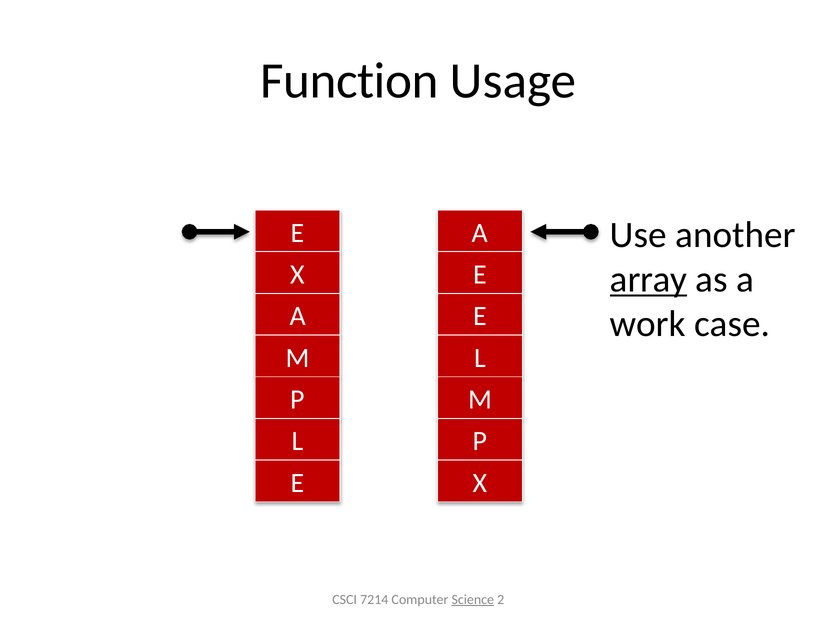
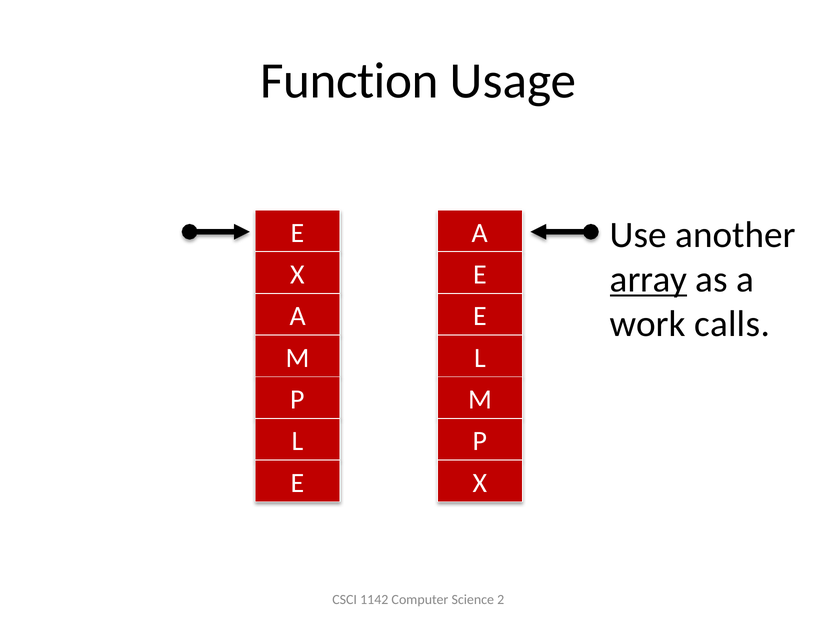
case: case -> calls
7214: 7214 -> 1142
Science underline: present -> none
